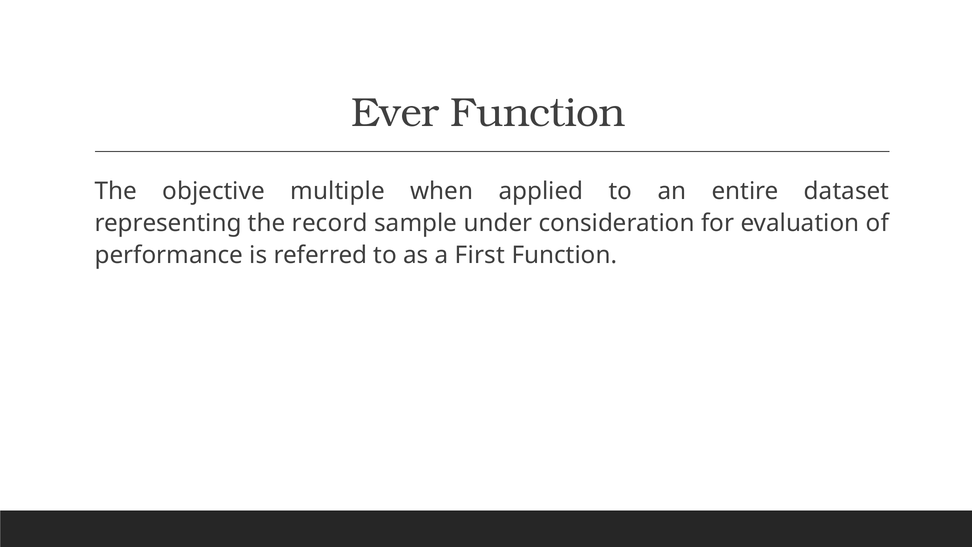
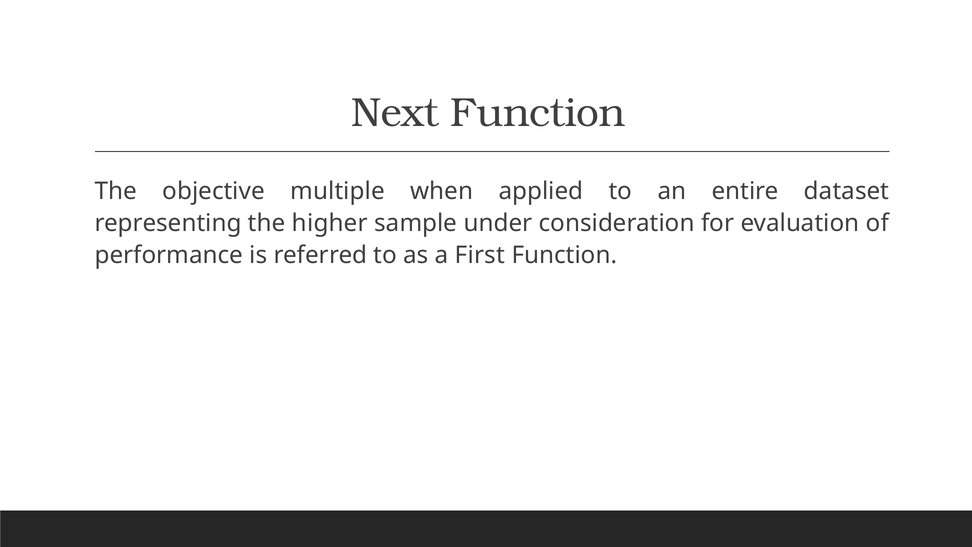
Ever: Ever -> Next
record: record -> higher
